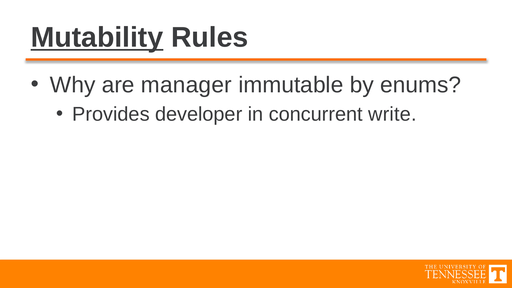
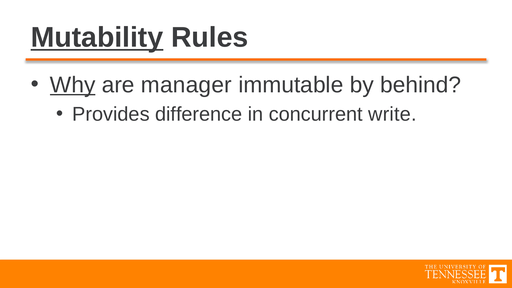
Why underline: none -> present
enums: enums -> behind
developer: developer -> difference
